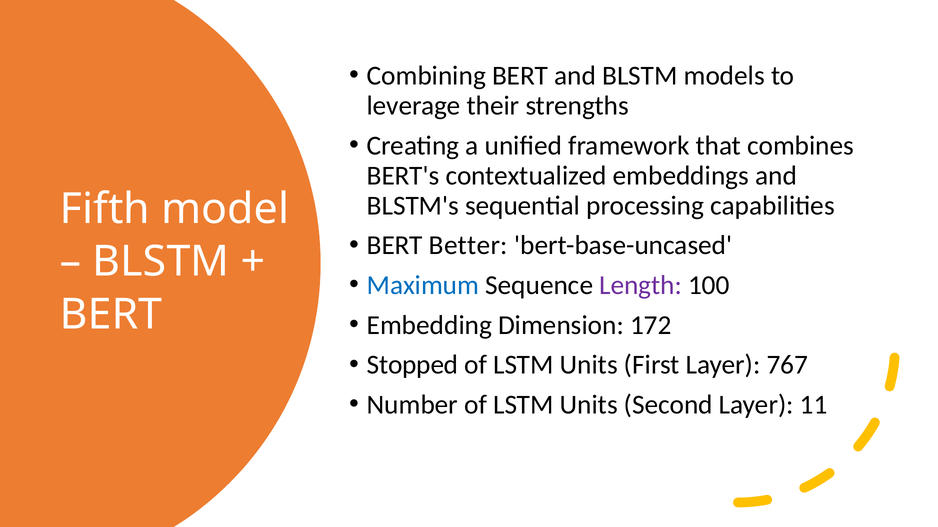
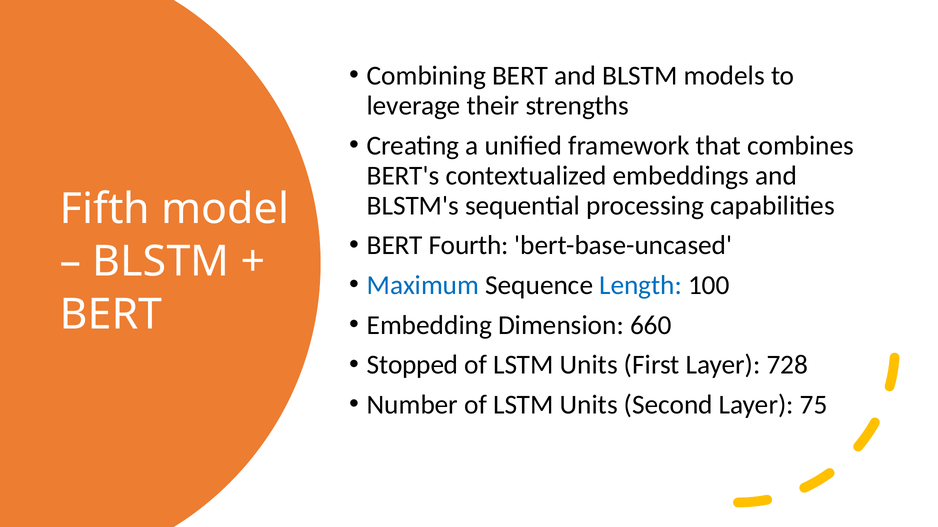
Better: Better -> Fourth
Length colour: purple -> blue
172: 172 -> 660
767: 767 -> 728
11: 11 -> 75
